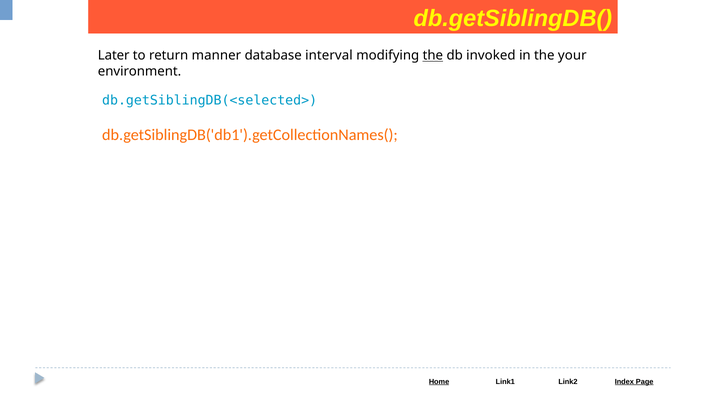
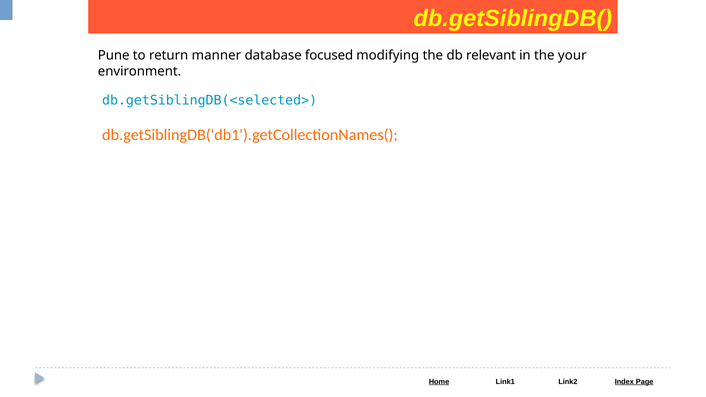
Later: Later -> Pune
interval: interval -> focused
the at (433, 56) underline: present -> none
invoked: invoked -> relevant
